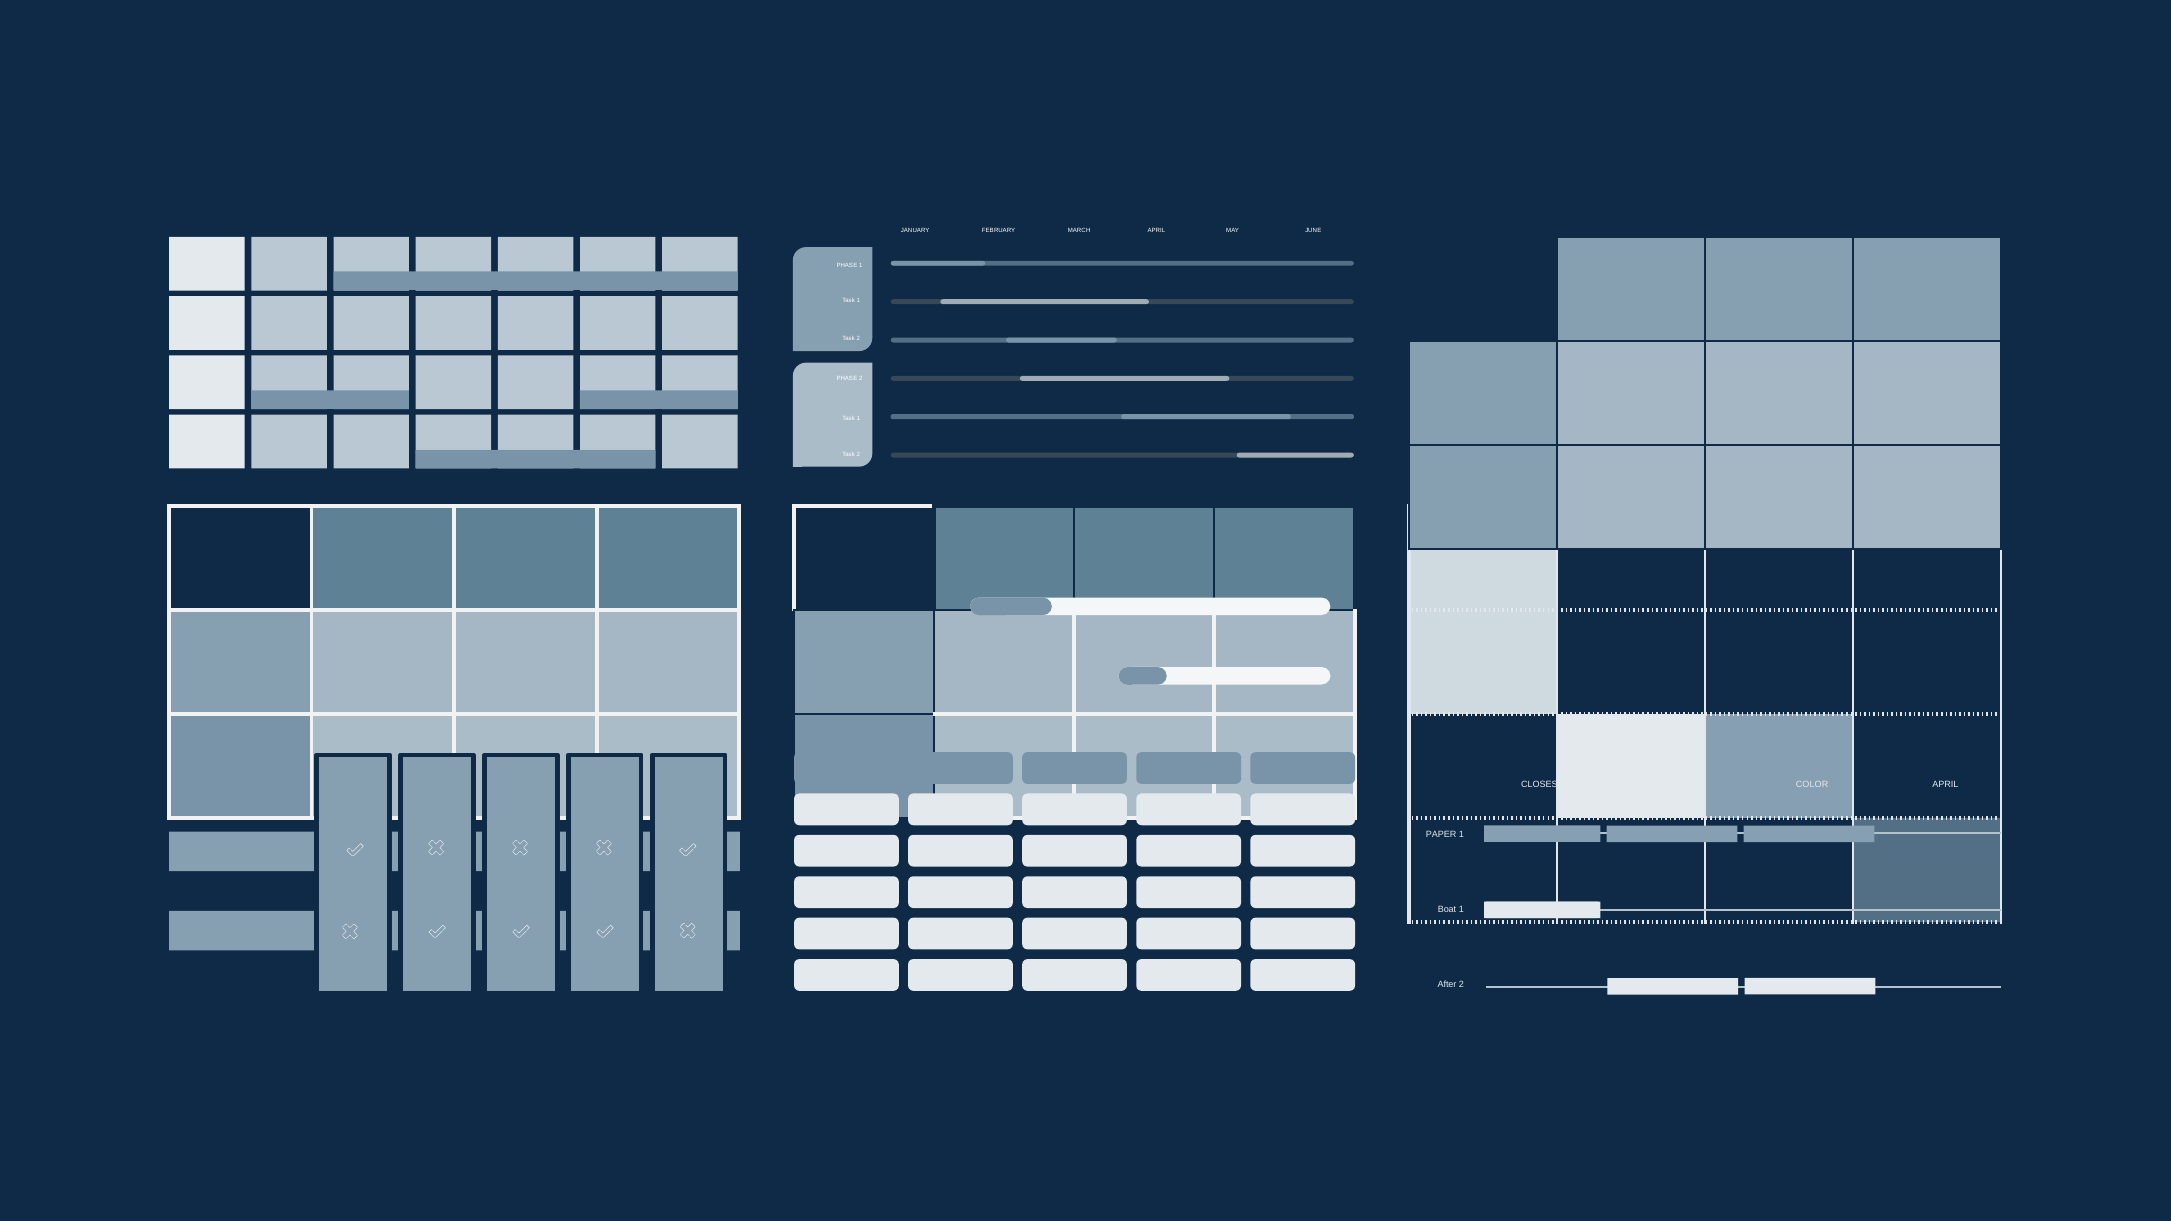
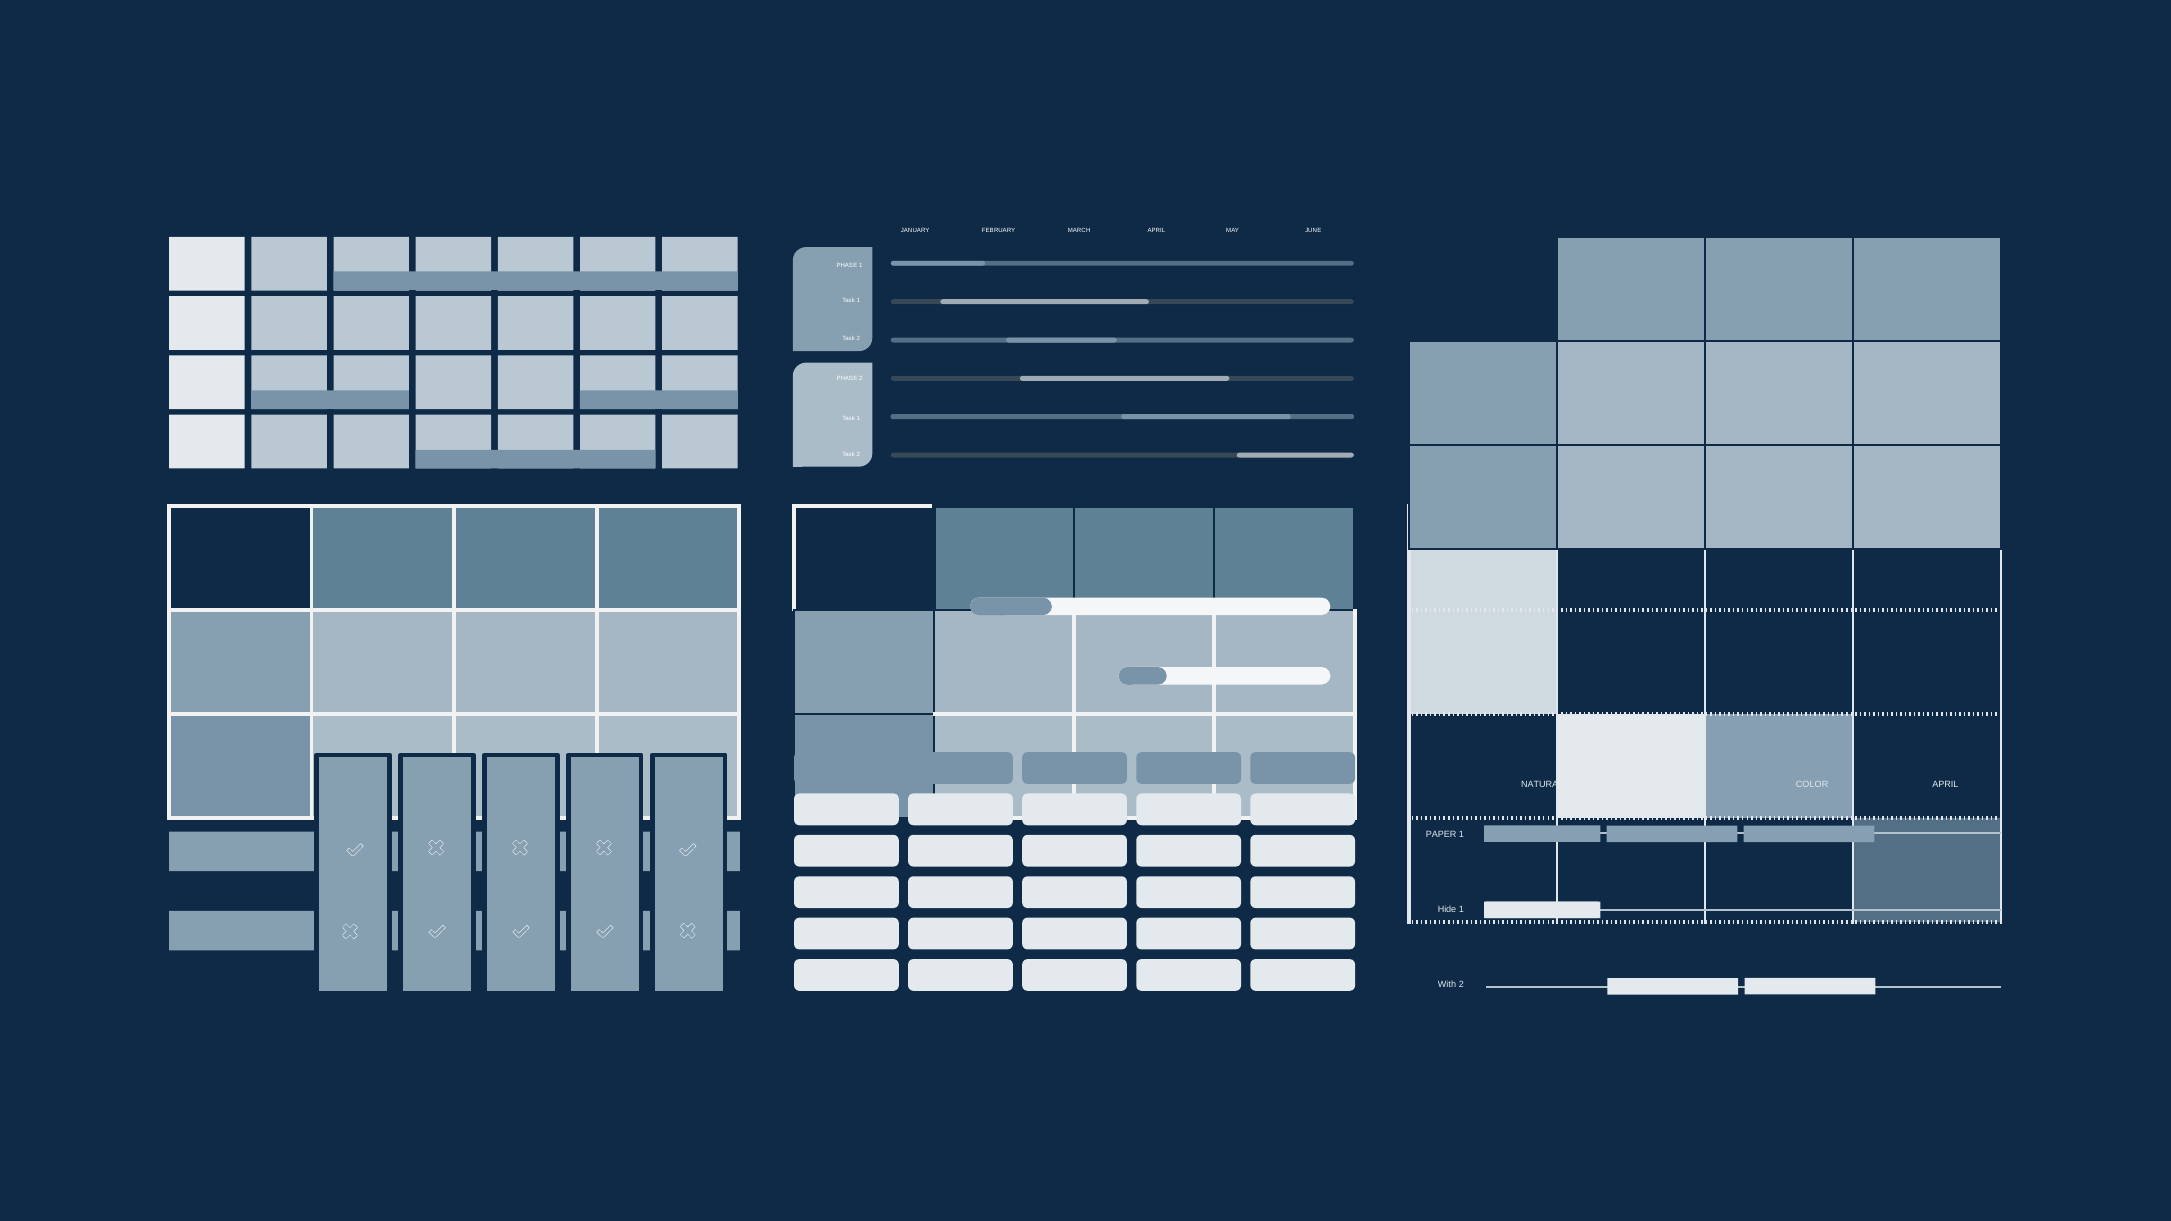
CLOSEST: CLOSEST -> NATURAL
Boat: Boat -> Hide
After: After -> With
